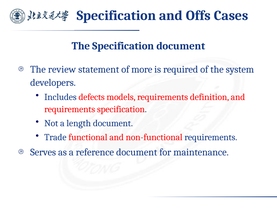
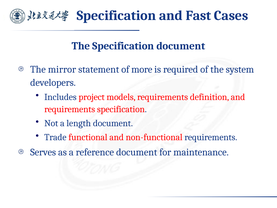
Offs: Offs -> Fast
review: review -> mirror
defects: defects -> project
